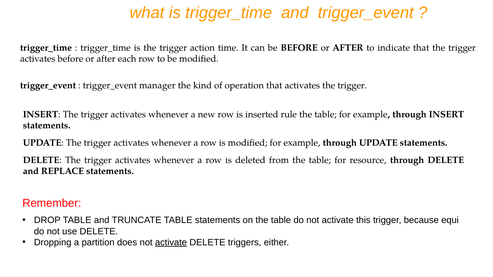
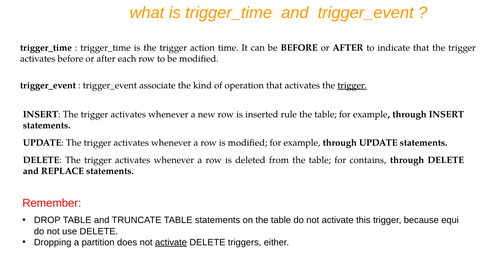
manager: manager -> associate
trigger at (352, 86) underline: none -> present
resource: resource -> contains
